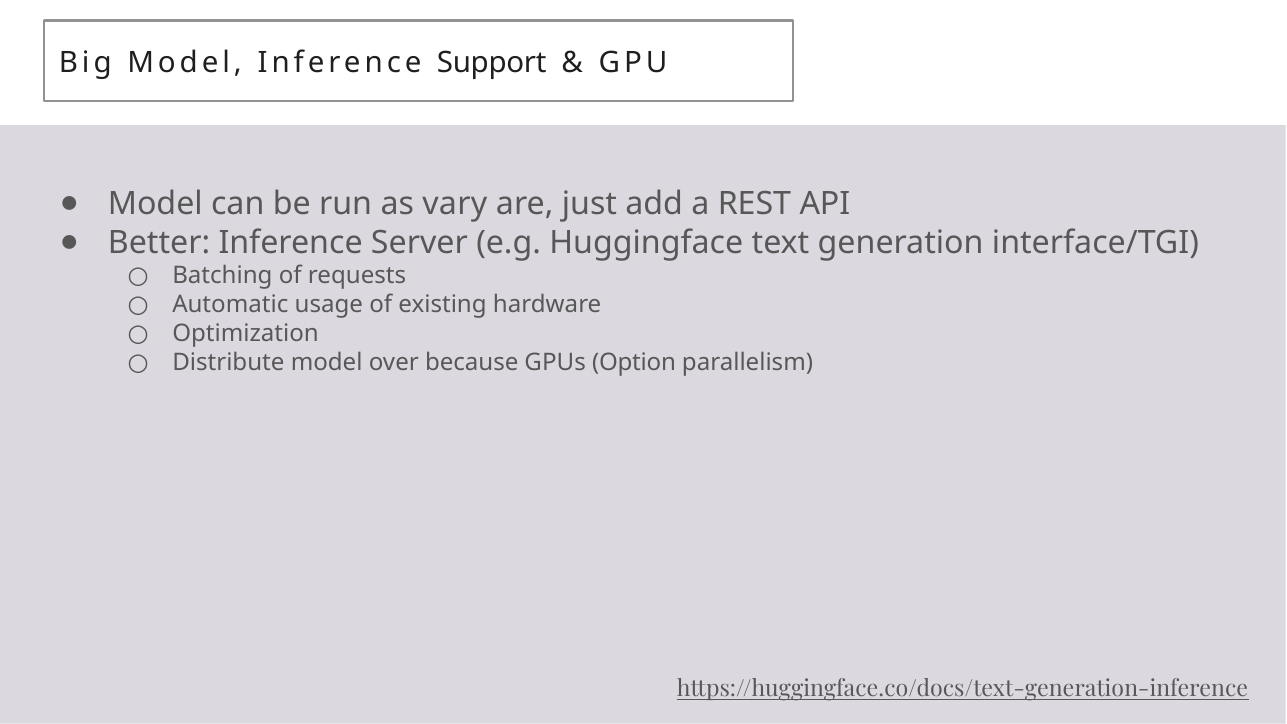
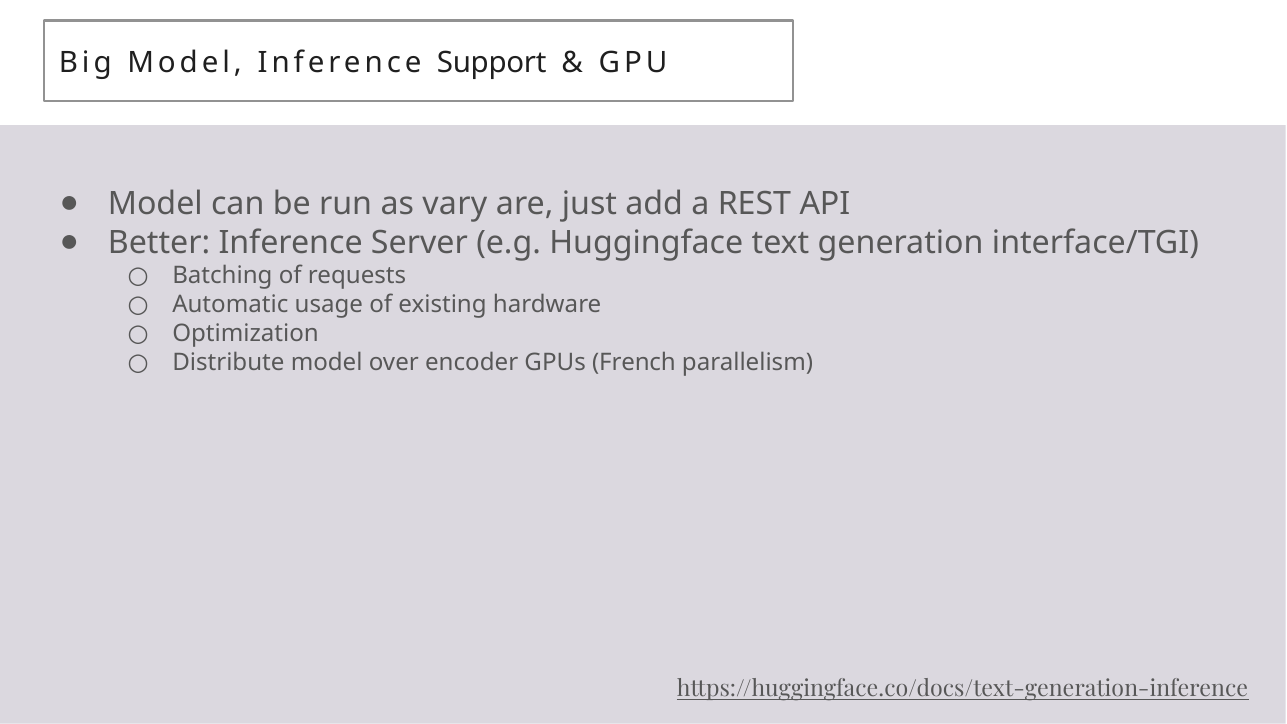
because: because -> encoder
Option: Option -> French
